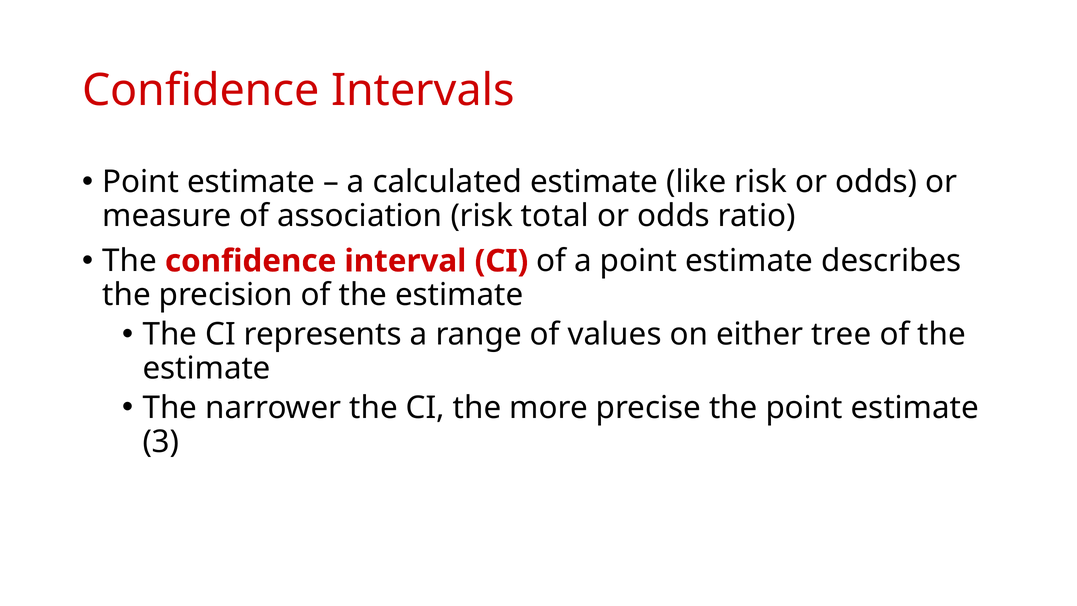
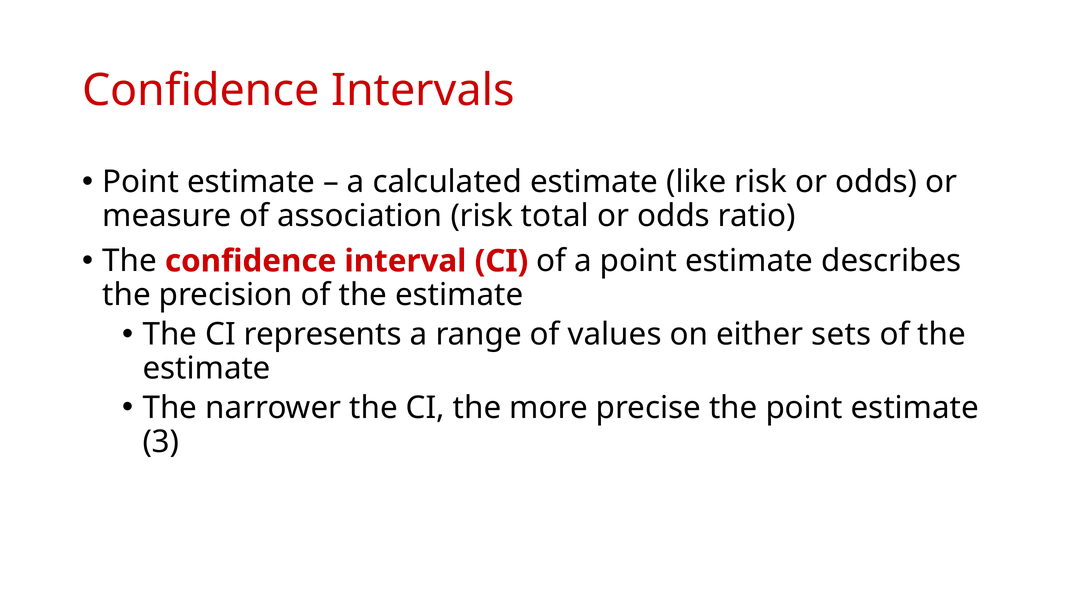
tree: tree -> sets
